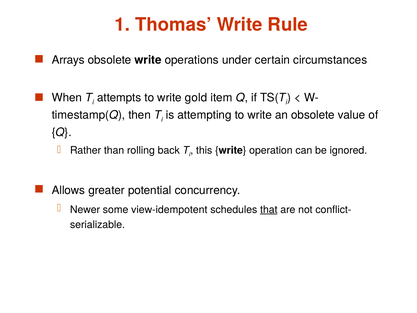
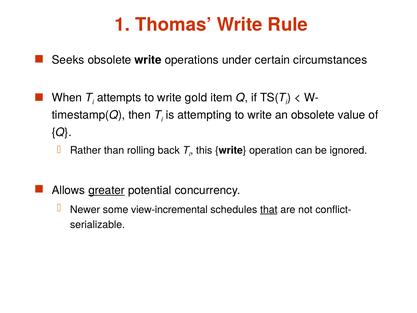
Arrays: Arrays -> Seeks
greater underline: none -> present
view-idempotent: view-idempotent -> view-incremental
